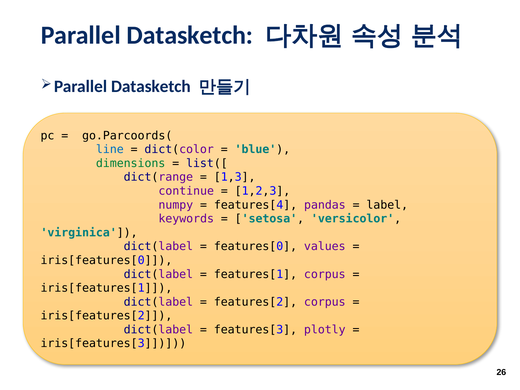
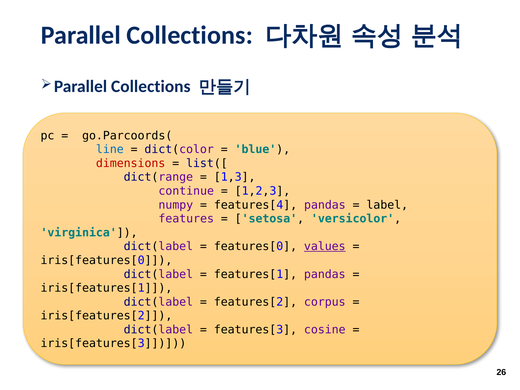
Parallel Datasketch: Datasketch -> Collections
Datasketch at (151, 87): Datasketch -> Collections
dimensions colour: green -> red
keywords: keywords -> features
values underline: none -> present
features[1 corpus: corpus -> pandas
plotly: plotly -> cosine
